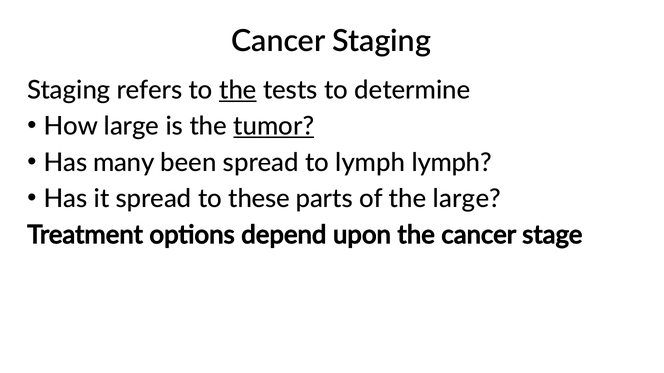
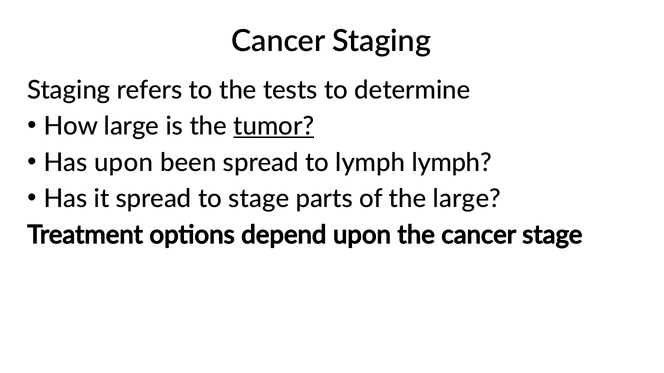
the at (238, 90) underline: present -> none
Has many: many -> upon
to these: these -> stage
